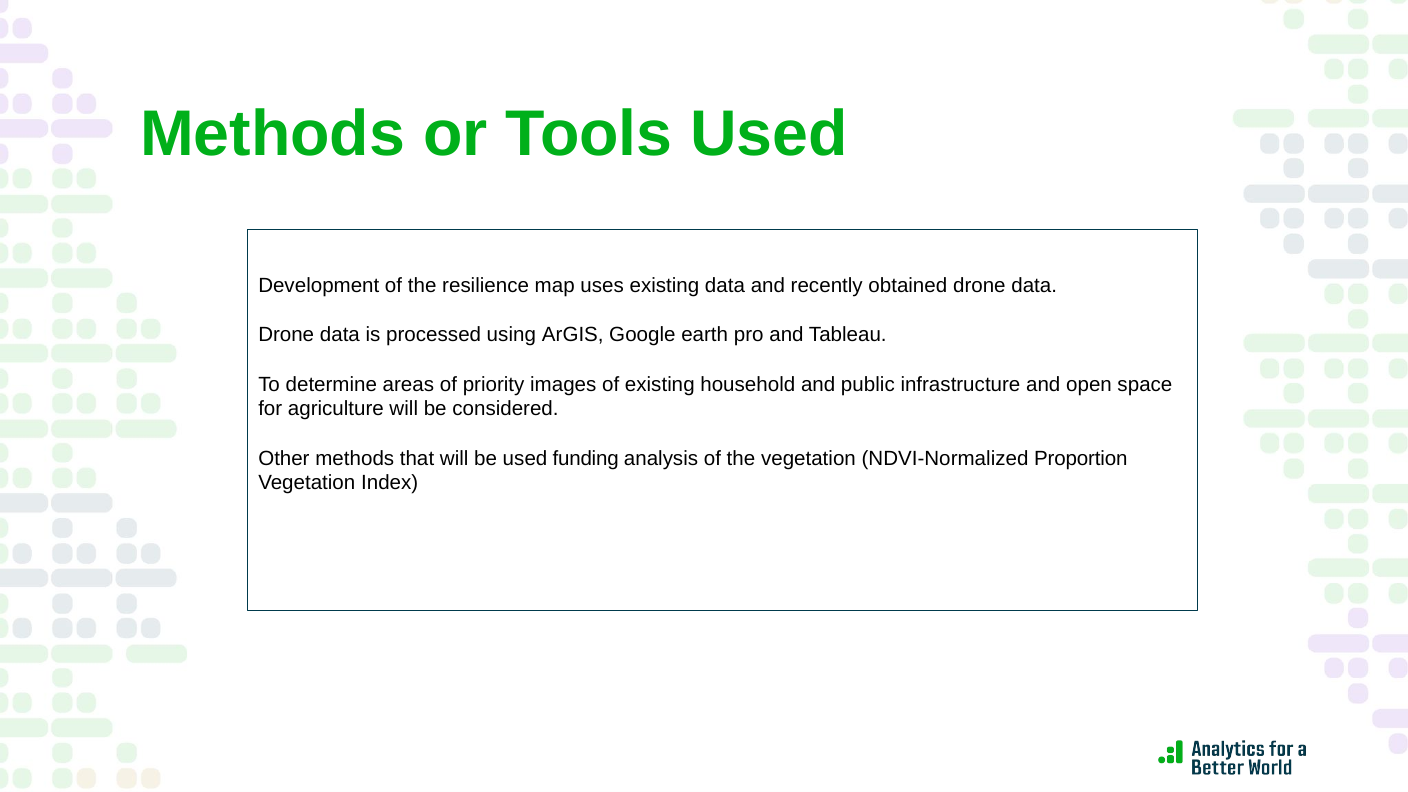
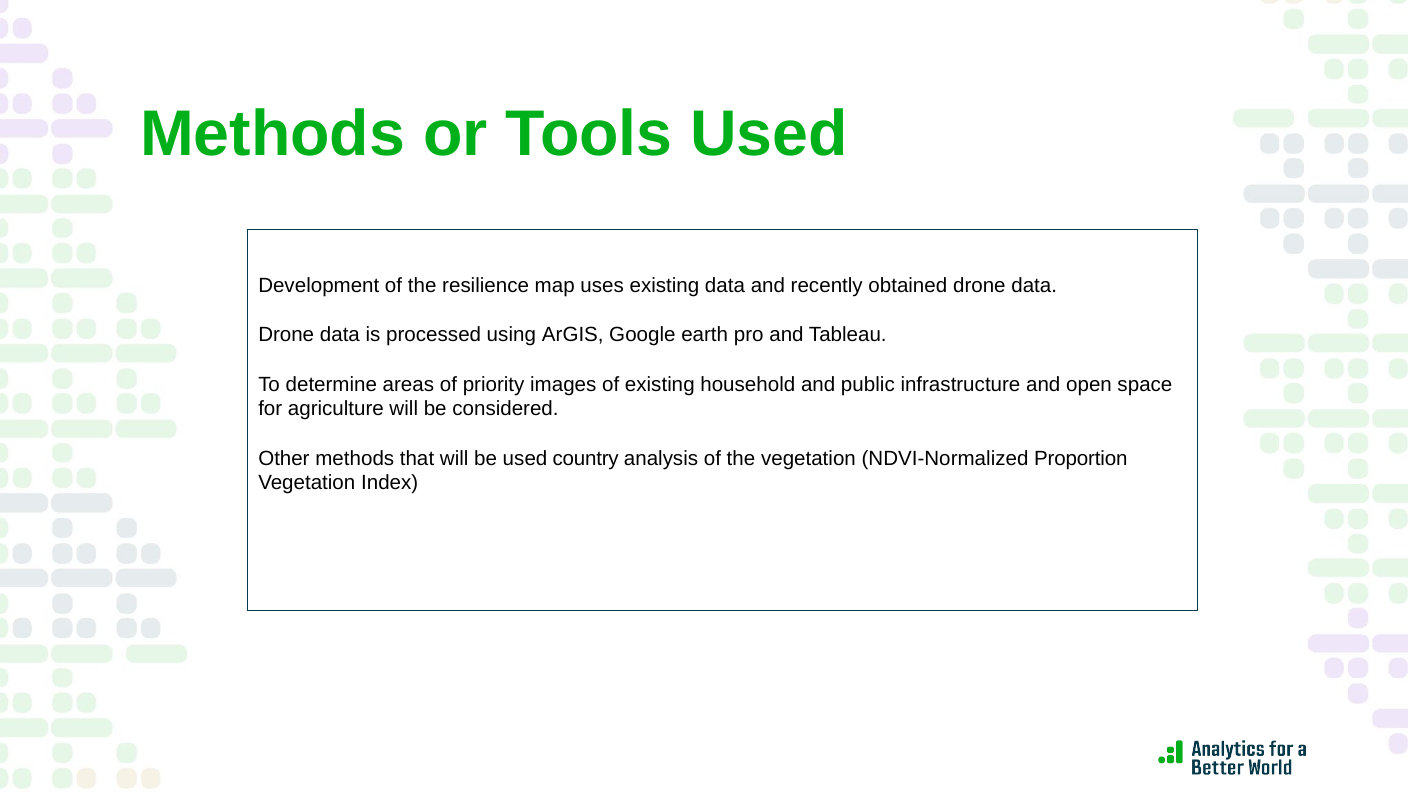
funding: funding -> country
